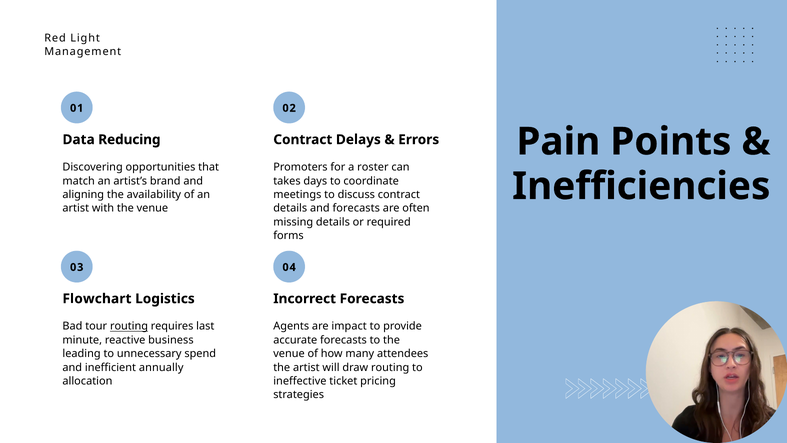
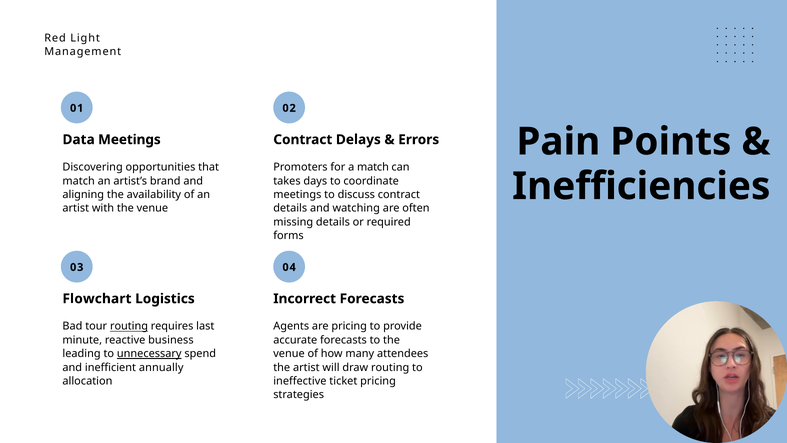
Data Reducing: Reducing -> Meetings
a roster: roster -> match
and forecasts: forecasts -> watching
are impact: impact -> pricing
unnecessary underline: none -> present
